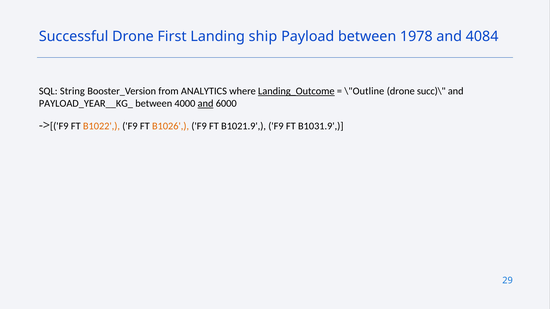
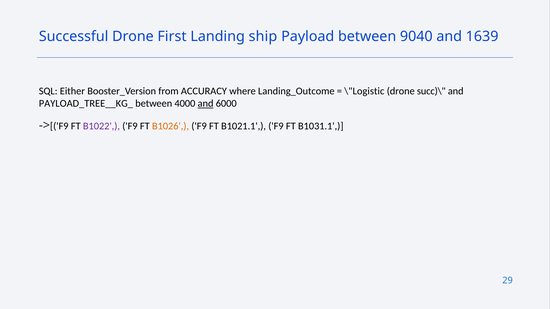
1978: 1978 -> 9040
4084: 4084 -> 1639
String: String -> Either
ANALYTICS: ANALYTICS -> ACCURACY
Landing_Outcome underline: present -> none
\"Outline: \"Outline -> \"Logistic
PAYLOAD_YEAR__KG_: PAYLOAD_YEAR__KG_ -> PAYLOAD_TREE__KG_
B1022 colour: orange -> purple
B1021.9: B1021.9 -> B1021.1
B1031.9: B1031.9 -> B1031.1
